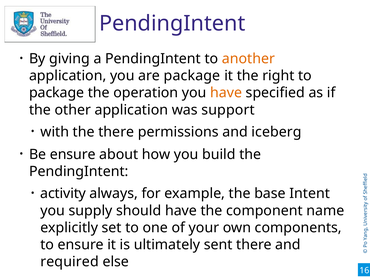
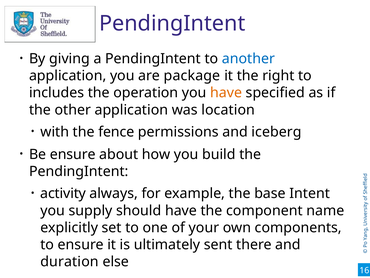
another colour: orange -> blue
package at (57, 93): package -> includes
support: support -> location
the there: there -> fence
required: required -> duration
